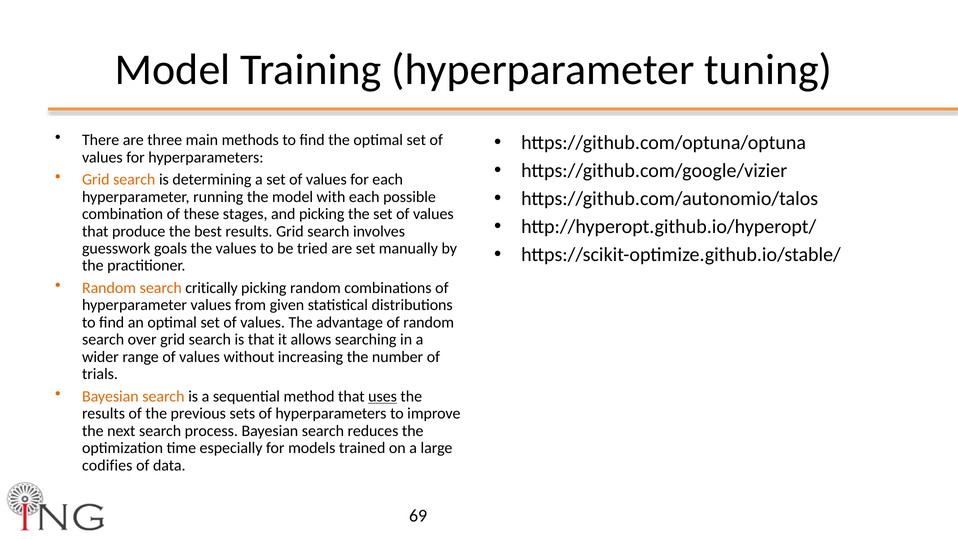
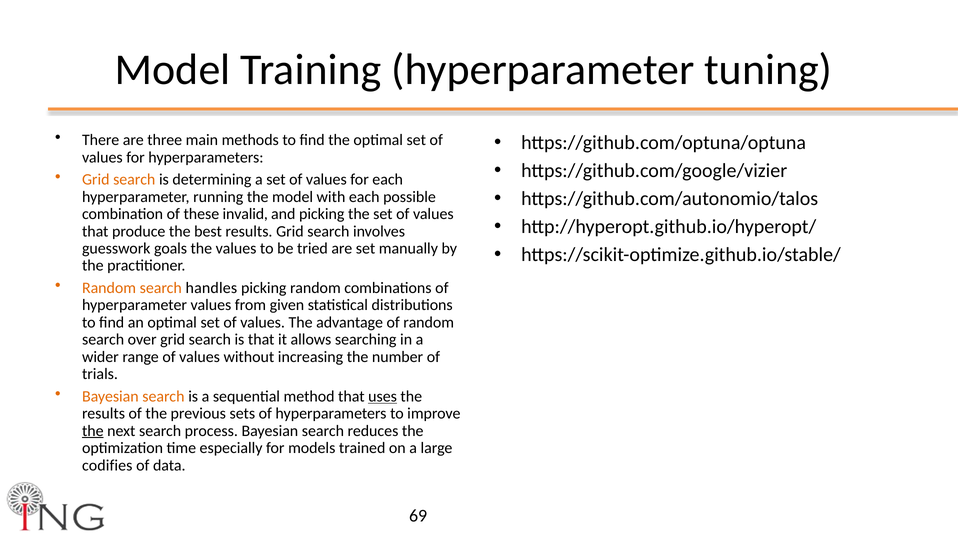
stages: stages -> invalid
critically: critically -> handles
the at (93, 431) underline: none -> present
